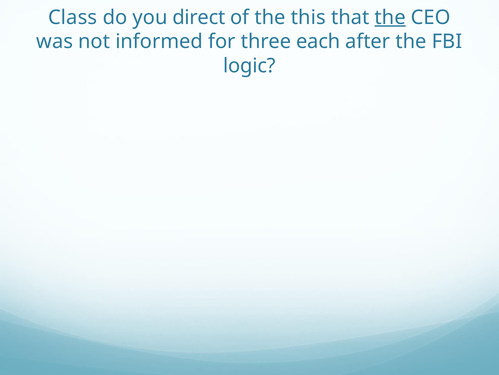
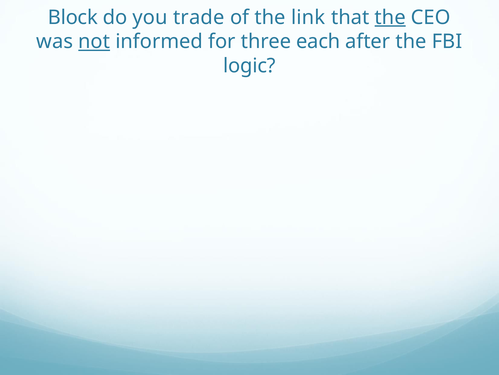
Class: Class -> Block
direct: direct -> trade
this: this -> link
not underline: none -> present
